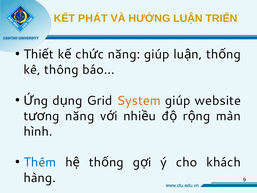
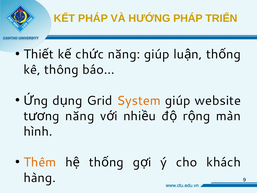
KẾT PHÁT: PHÁT -> PHÁP
HƯỚNG LUẬN: LUẬN -> PHÁP
Thêm colour: blue -> orange
